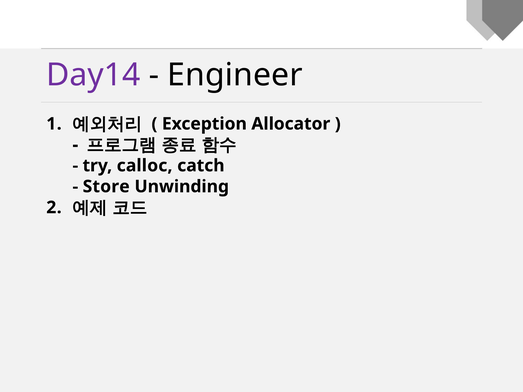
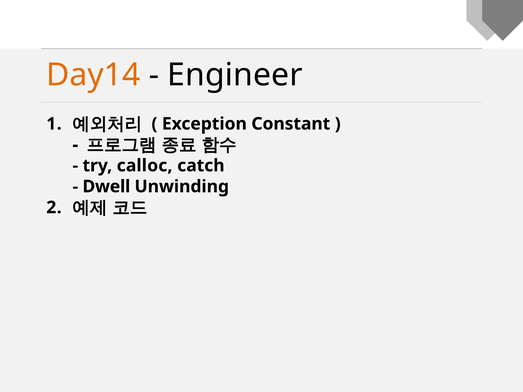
Day14 colour: purple -> orange
Allocator: Allocator -> Constant
Store: Store -> Dwell
